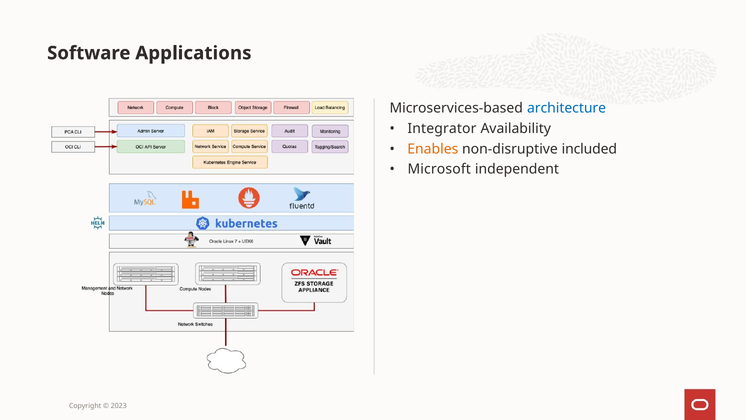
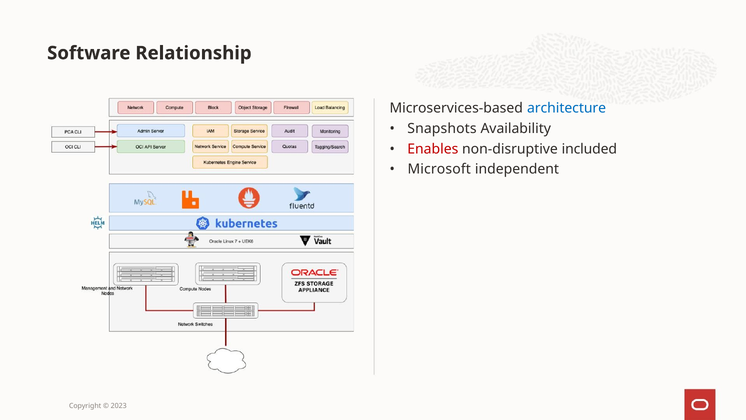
Applications: Applications -> Relationship
Integrator: Integrator -> Snapshots
Enables colour: orange -> red
